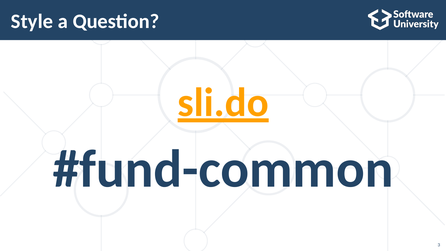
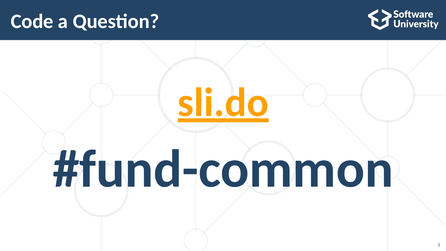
Style: Style -> Code
